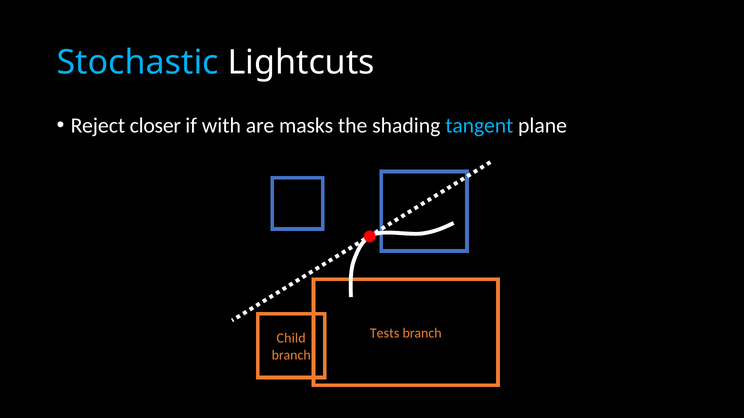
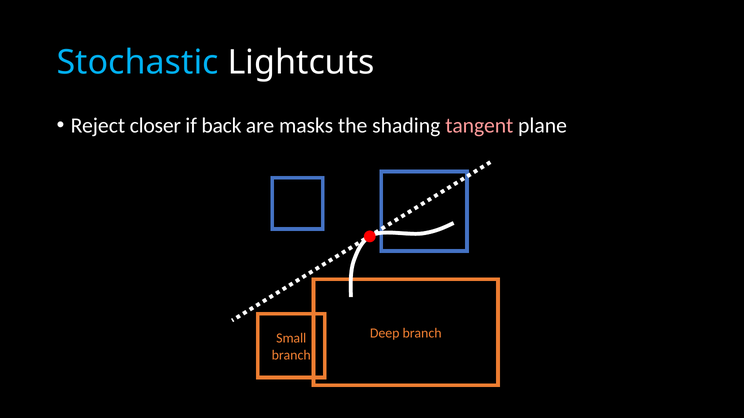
with: with -> back
tangent colour: light blue -> pink
Tests: Tests -> Deep
Child: Child -> Small
